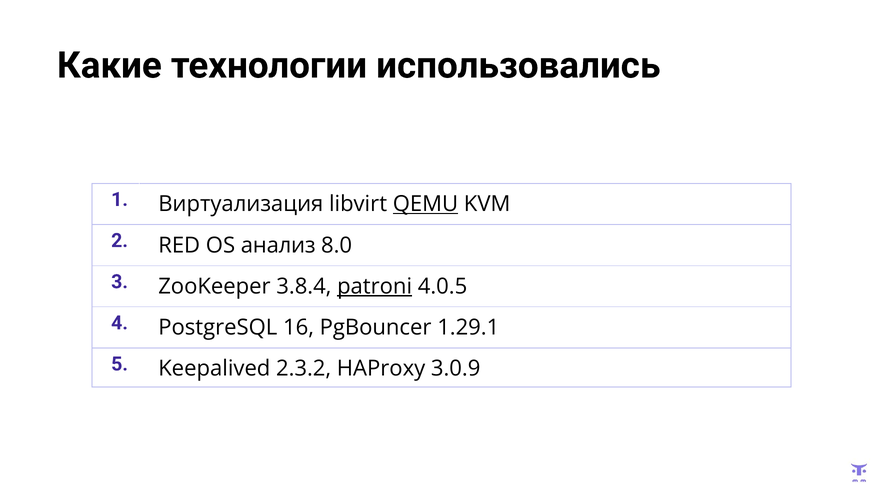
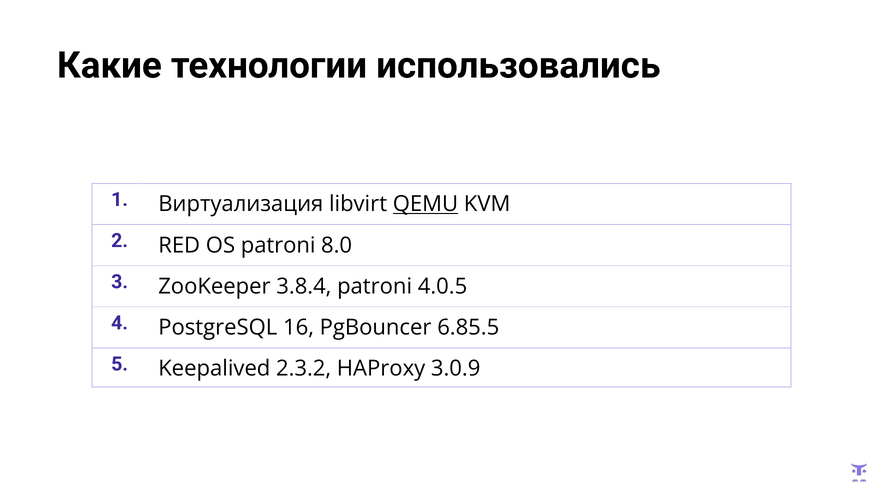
OS анализ: анализ -> patroni
patroni at (375, 286) underline: present -> none
1.29.1: 1.29.1 -> 6.85.5
